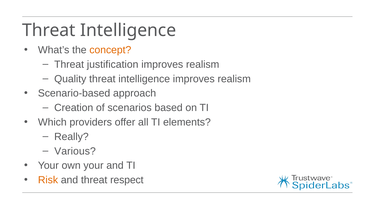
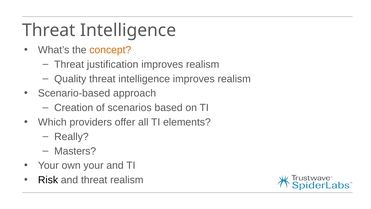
Various: Various -> Masters
Risk colour: orange -> black
threat respect: respect -> realism
